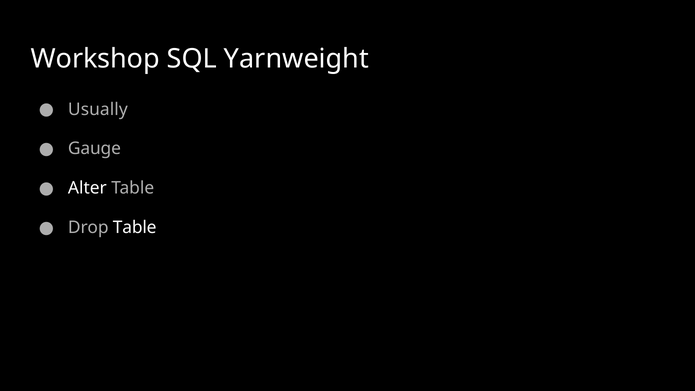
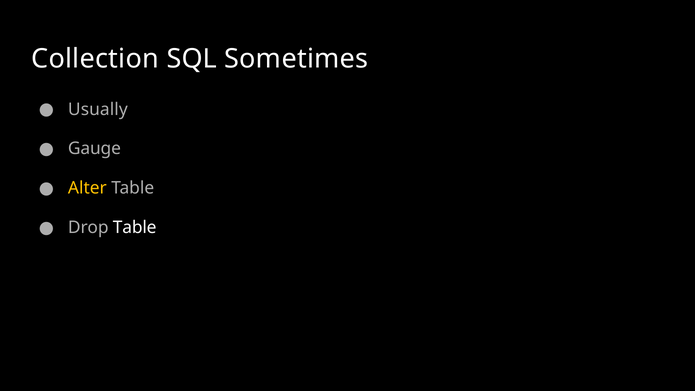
Workshop: Workshop -> Collection
Yarnweight: Yarnweight -> Sometimes
Alter colour: white -> yellow
